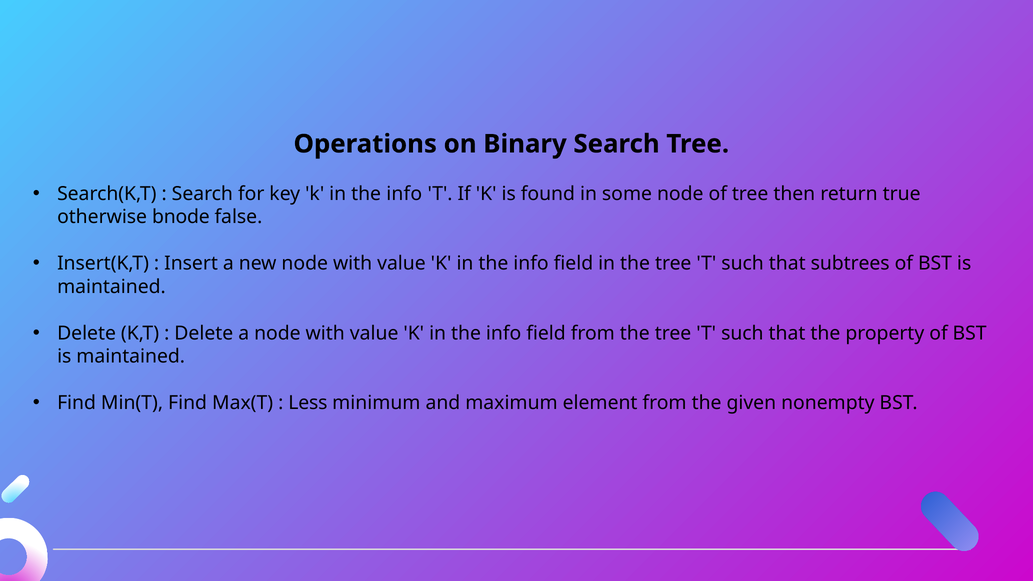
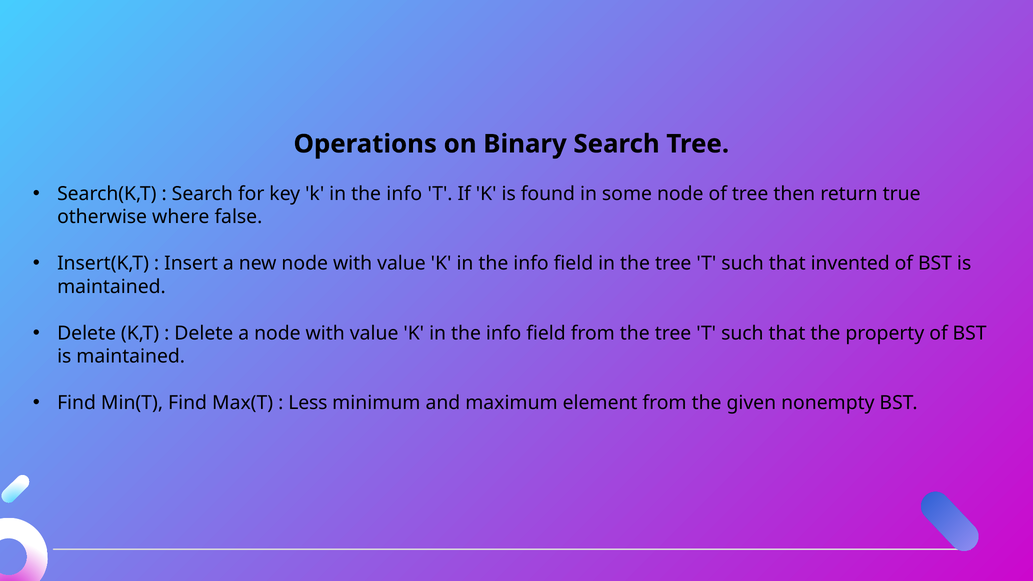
bnode: bnode -> where
subtrees: subtrees -> invented
